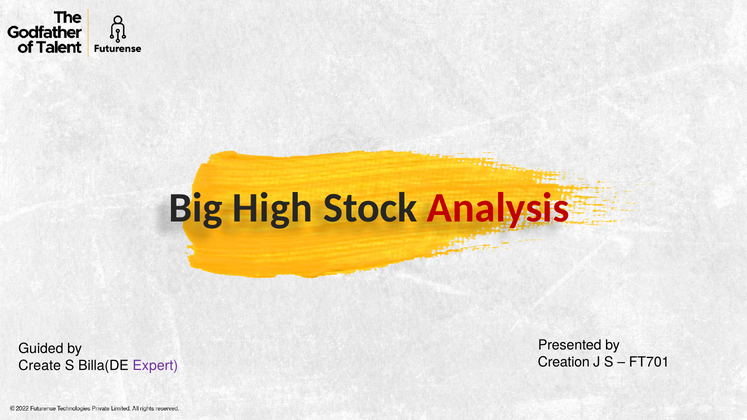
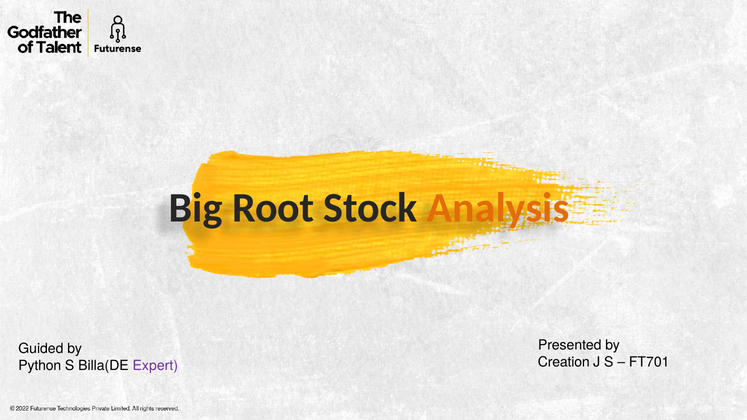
High: High -> Root
Analysis colour: red -> orange
Create: Create -> Python
